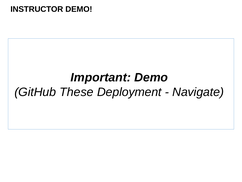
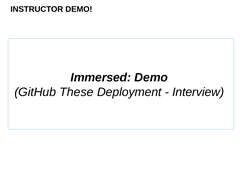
Important: Important -> Immersed
Navigate: Navigate -> Interview
